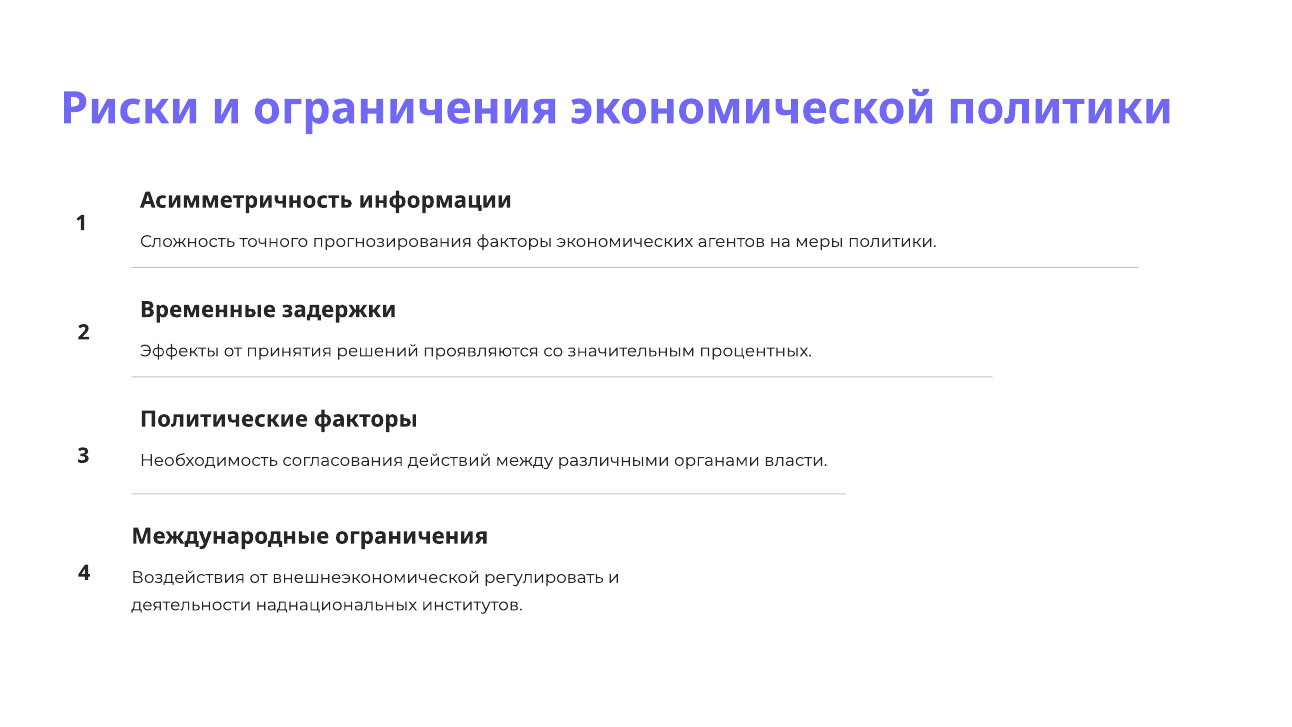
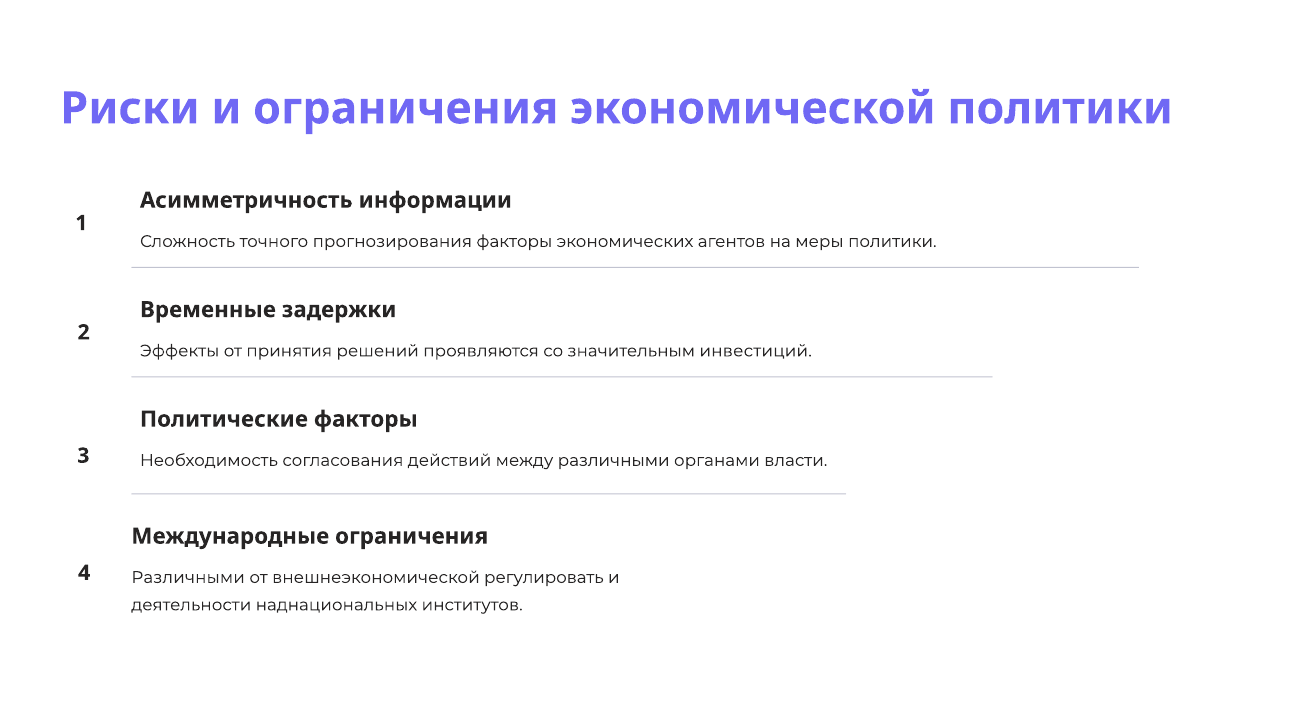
процентных: процентных -> инвестиций
Воздействия at (188, 577): Воздействия -> Различными
